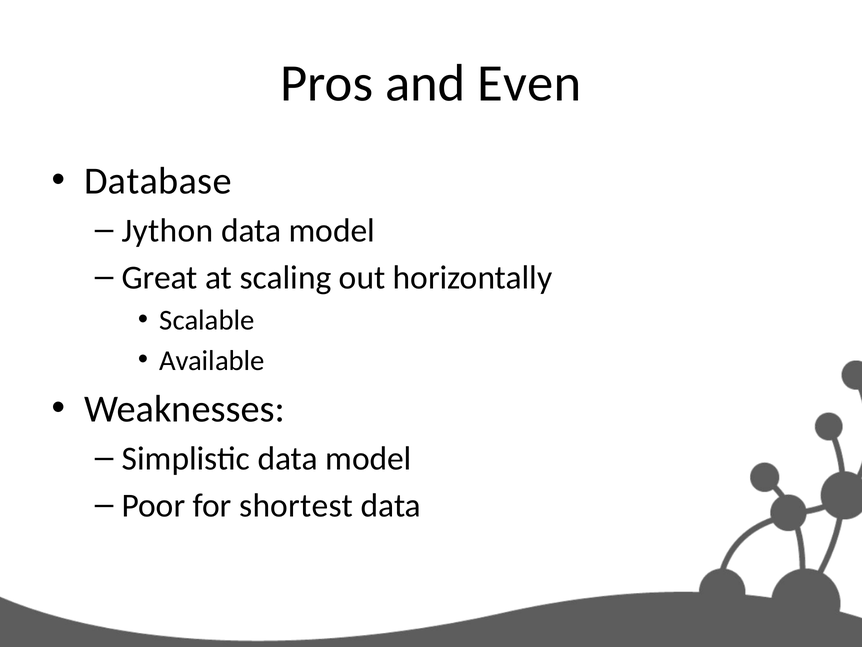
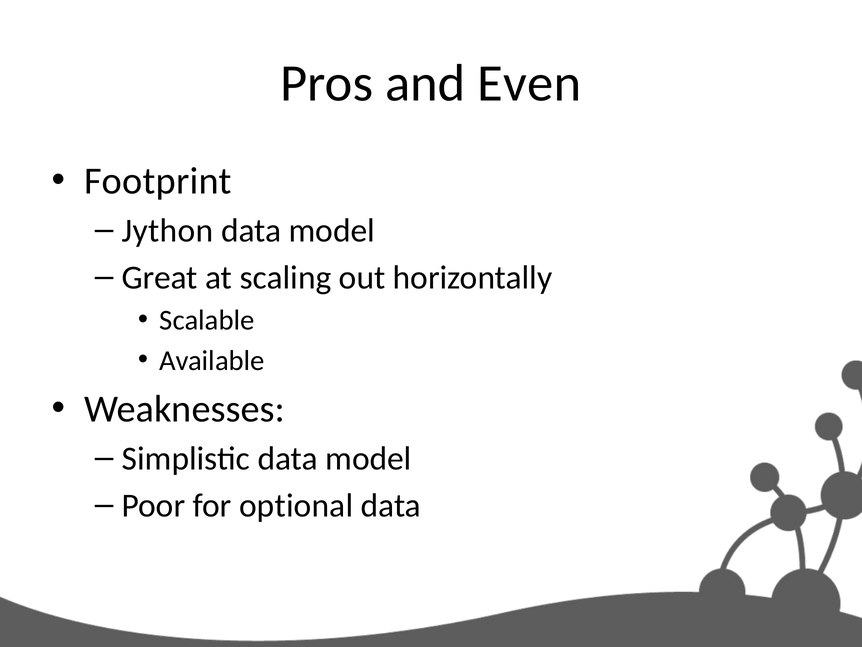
Database: Database -> Footprint
shortest: shortest -> optional
